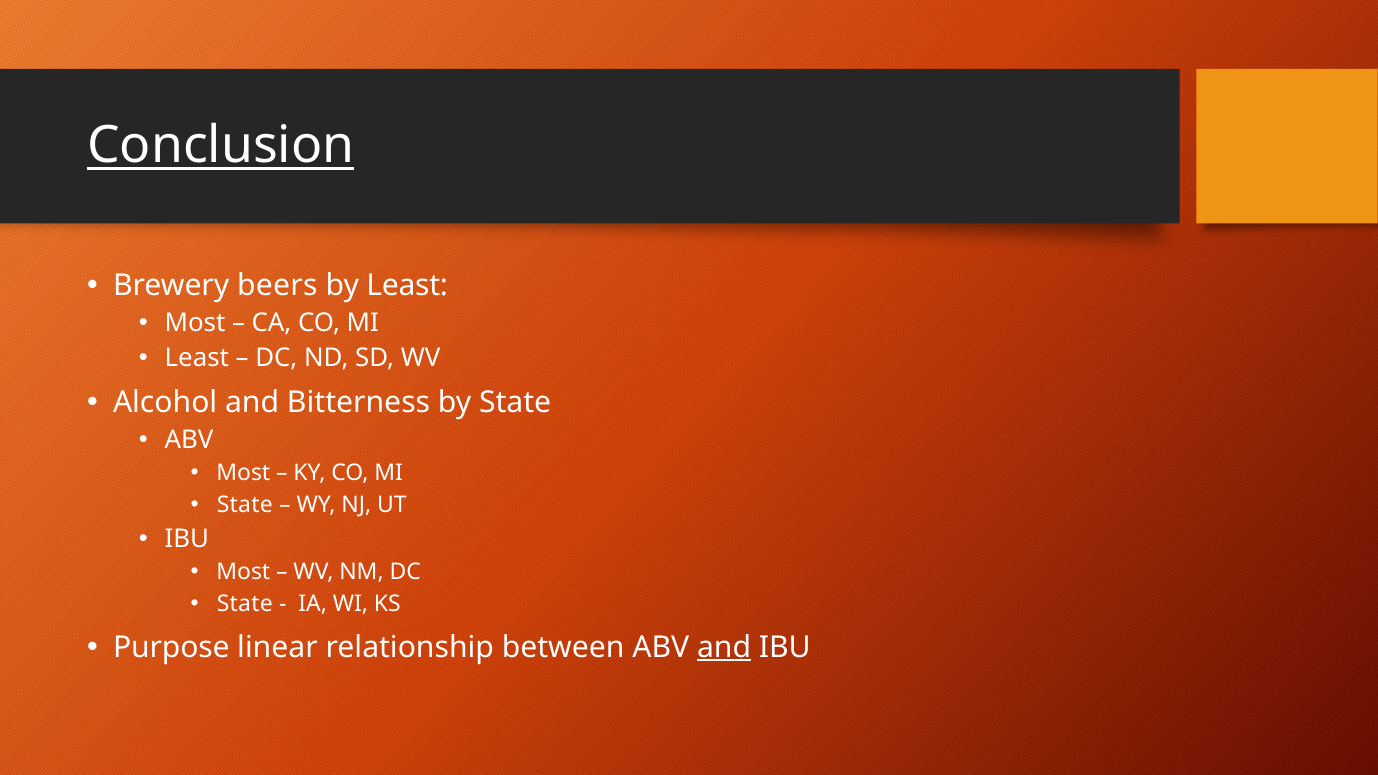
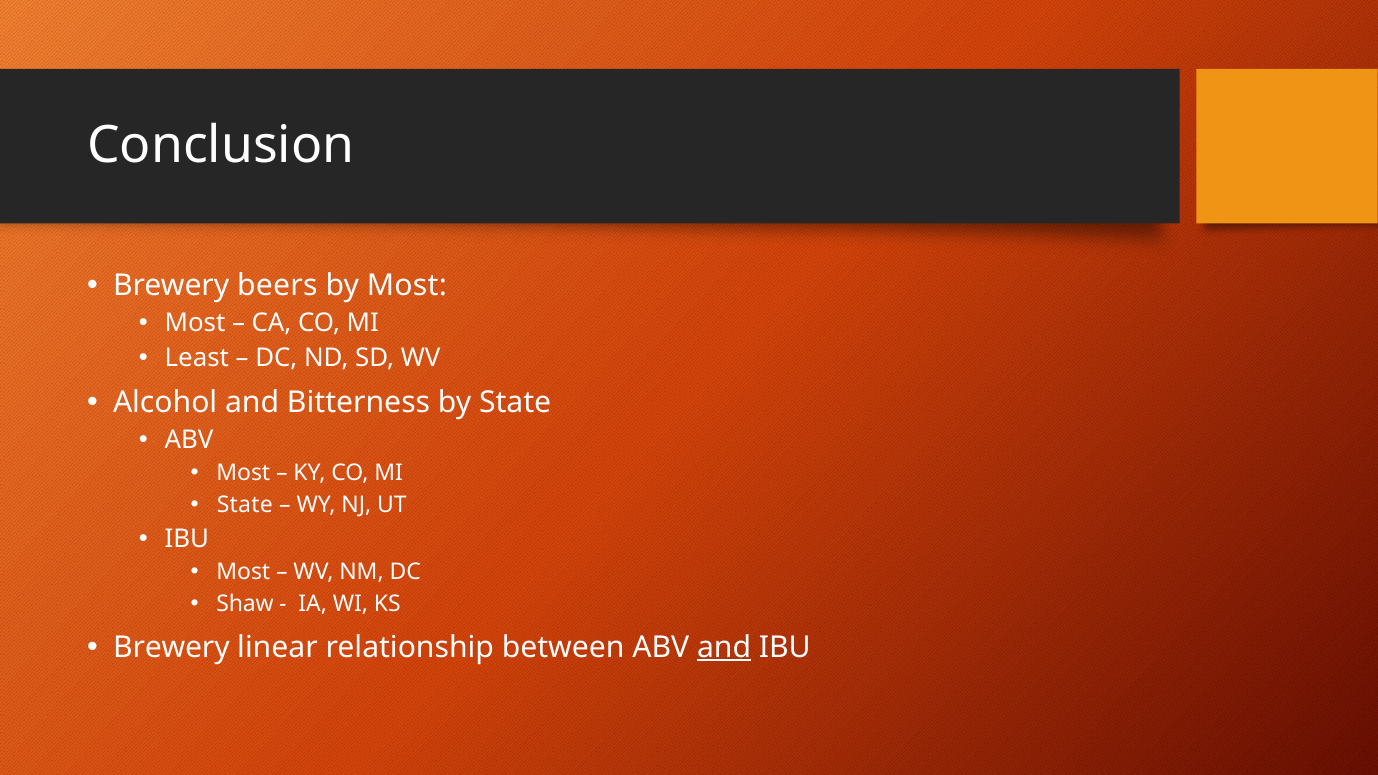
Conclusion underline: present -> none
by Least: Least -> Most
State at (245, 604): State -> Shaw
Purpose at (171, 647): Purpose -> Brewery
